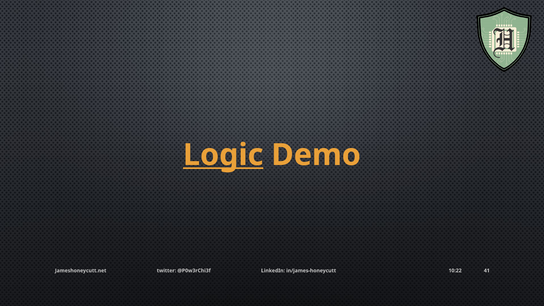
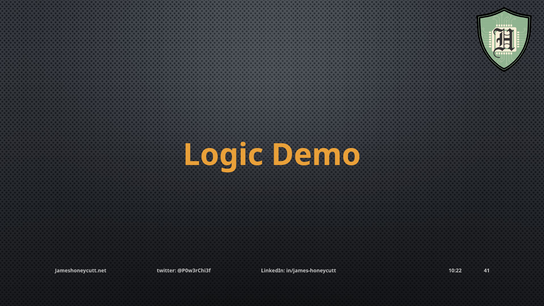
Logic underline: present -> none
